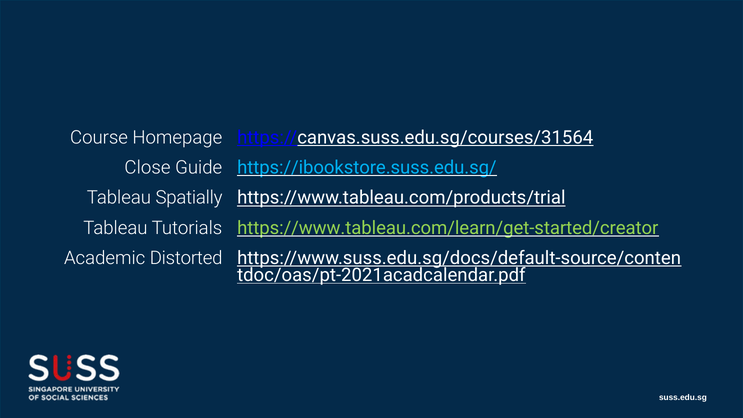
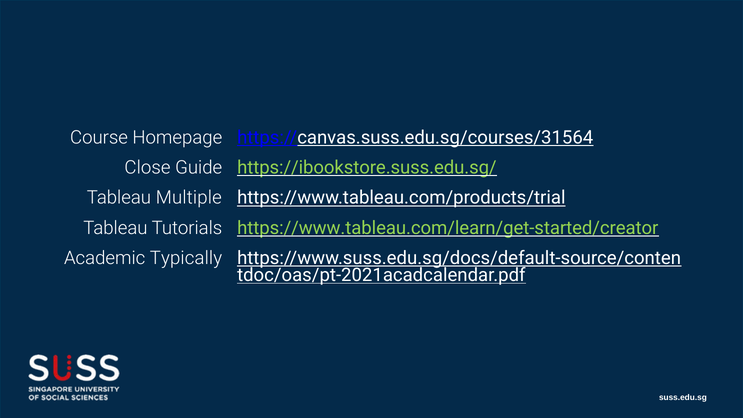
https://ibookstore.suss.edu.sg/ colour: light blue -> light green
Spatially: Spatially -> Multiple
Distorted: Distorted -> Typically
